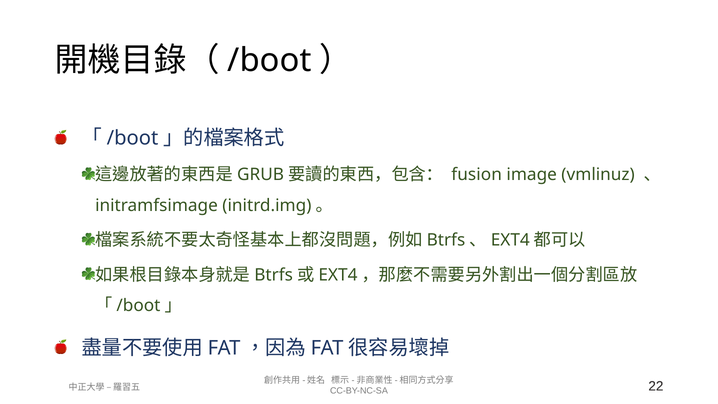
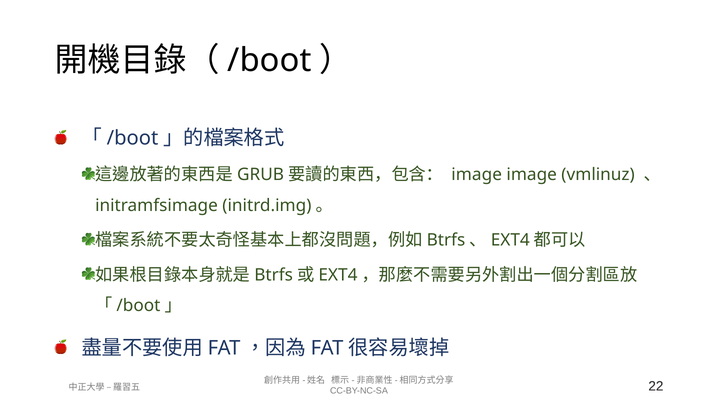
fusion at (477, 175): fusion -> image
